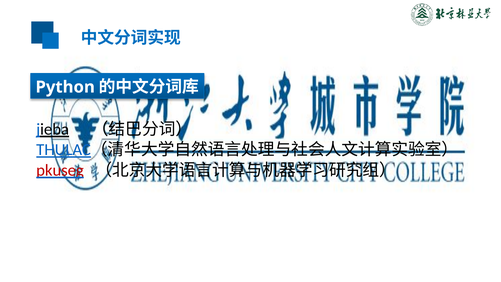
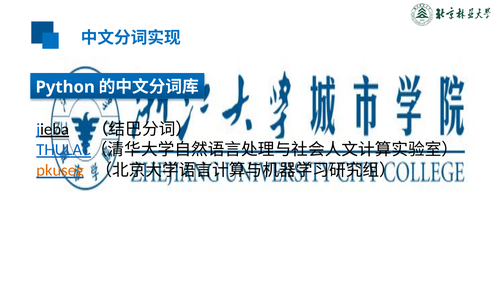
pkuseg colour: red -> orange
